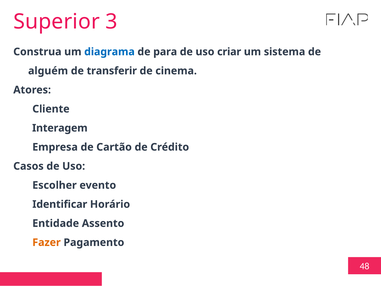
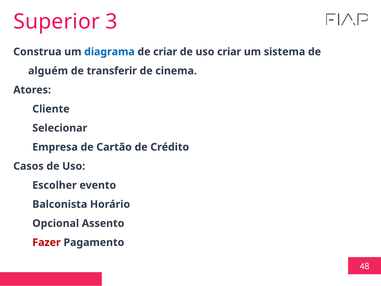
de para: para -> criar
Interagem: Interagem -> Selecionar
Identificar: Identificar -> Balconista
Entidade: Entidade -> Opcional
Fazer colour: orange -> red
